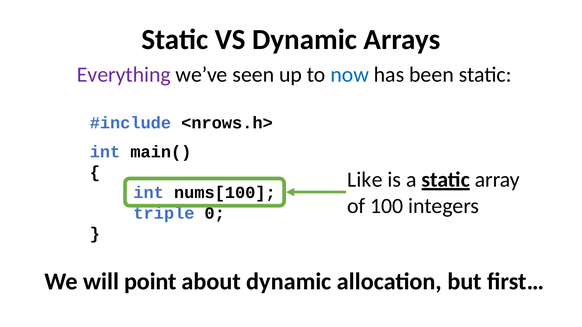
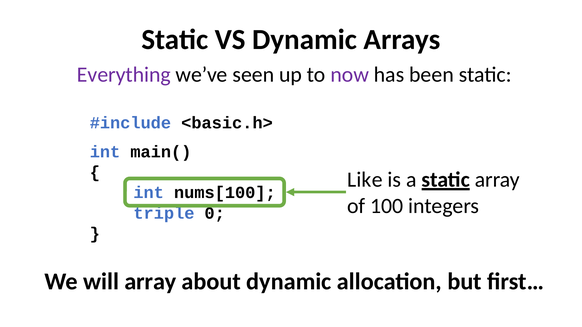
now colour: blue -> purple
<nrows.h>: <nrows.h> -> <basic.h>
will point: point -> array
